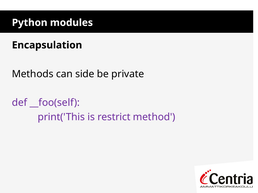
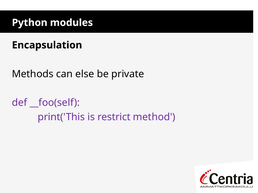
side: side -> else
